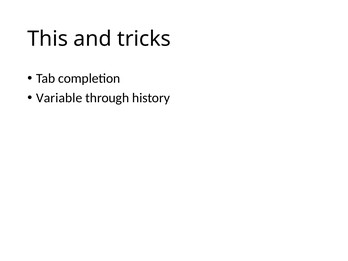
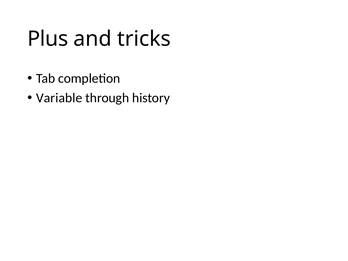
This: This -> Plus
